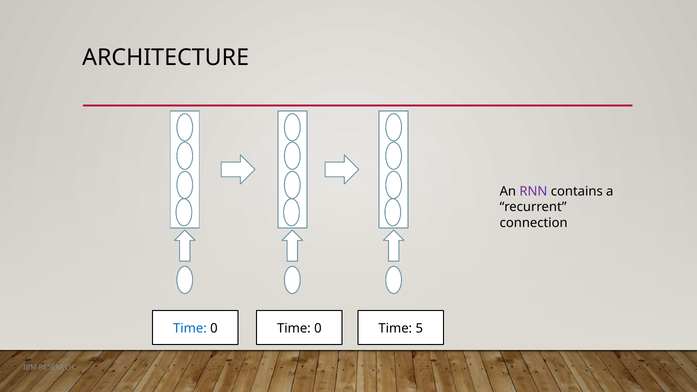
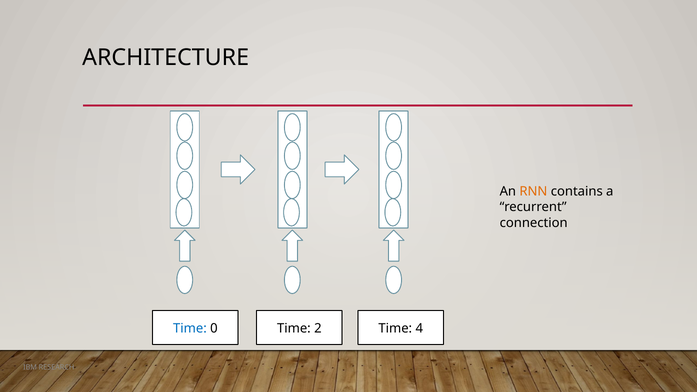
RNN colour: purple -> orange
0 Time 0: 0 -> 2
5: 5 -> 4
